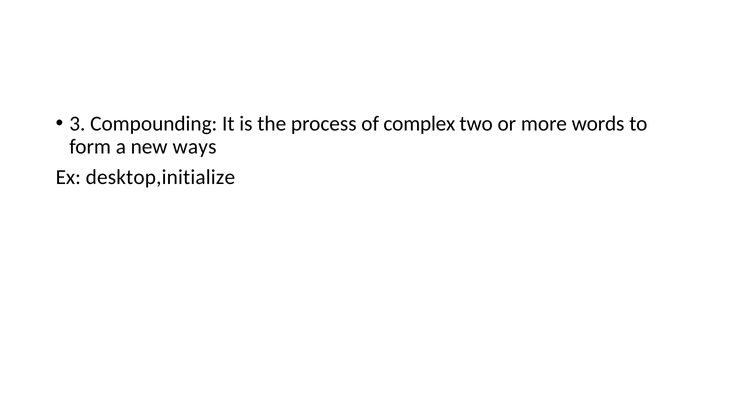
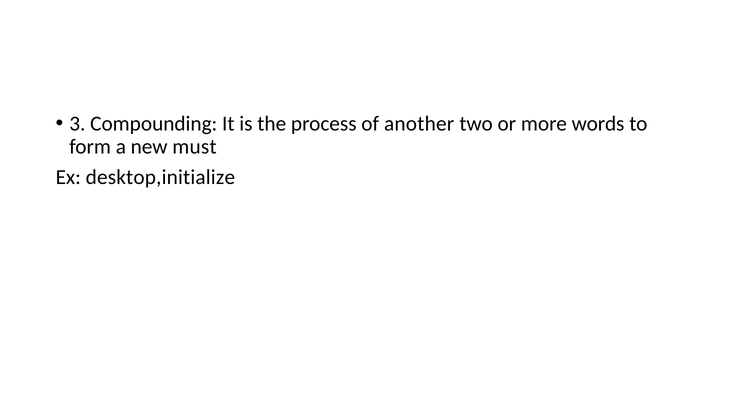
complex: complex -> another
ways: ways -> must
